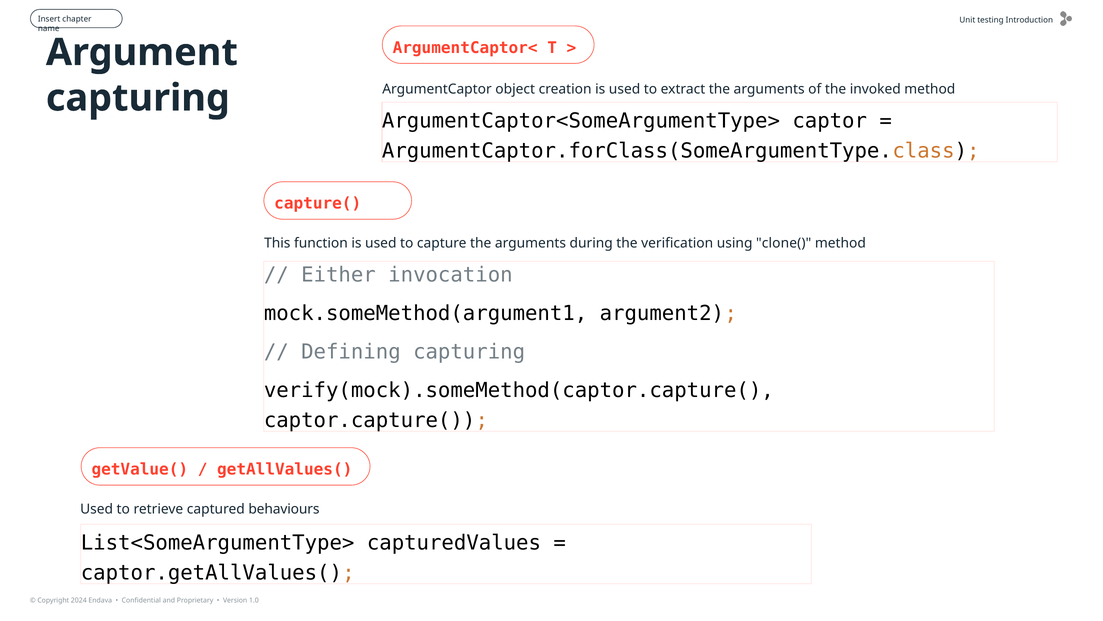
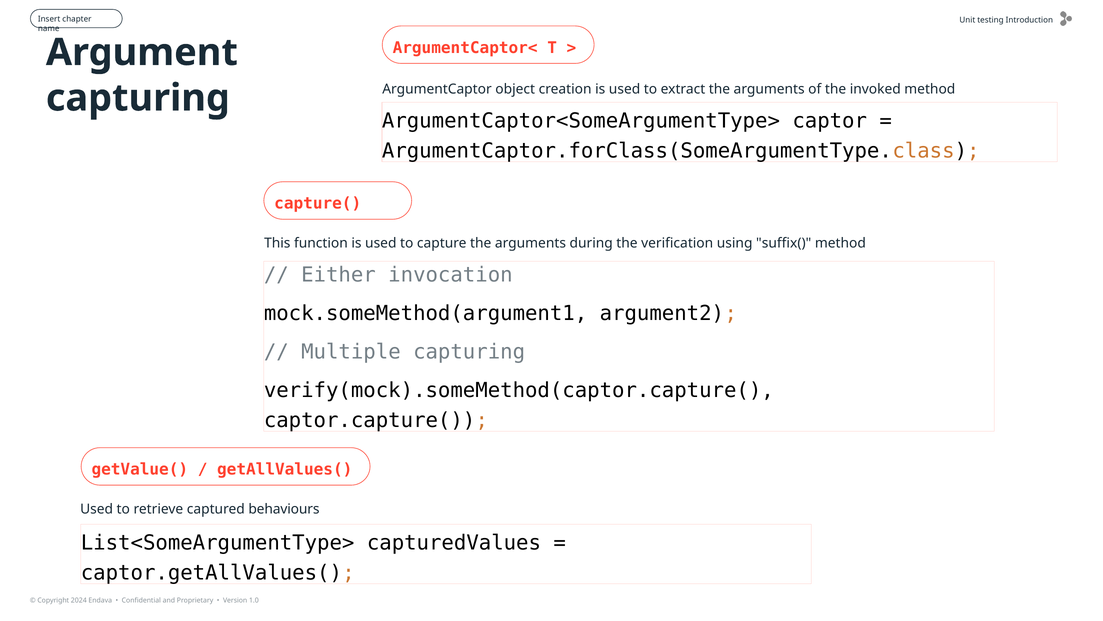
clone(: clone( -> suffix(
Defining: Defining -> Multiple
